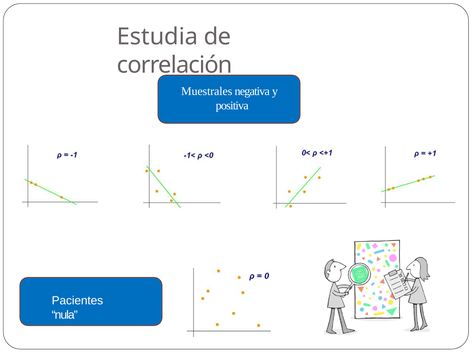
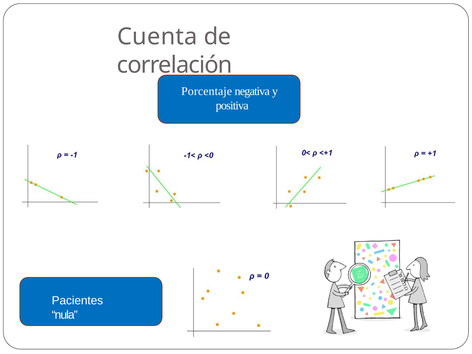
Estudia: Estudia -> Cuenta
Muestrales: Muestrales -> Porcentaje
